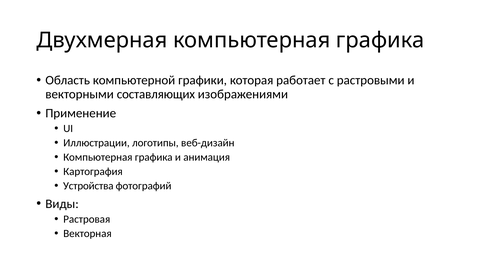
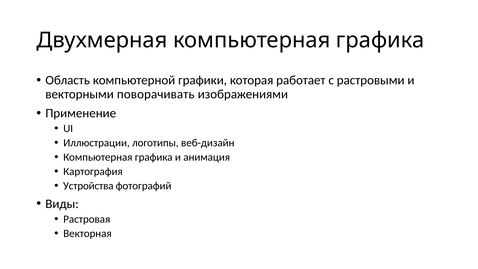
составляющих: составляющих -> поворачивать
